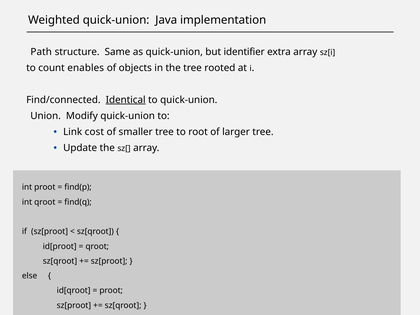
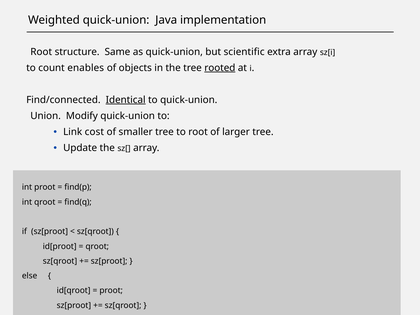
Path at (41, 52): Path -> Root
identifier: identifier -> scientific
rooted underline: none -> present
